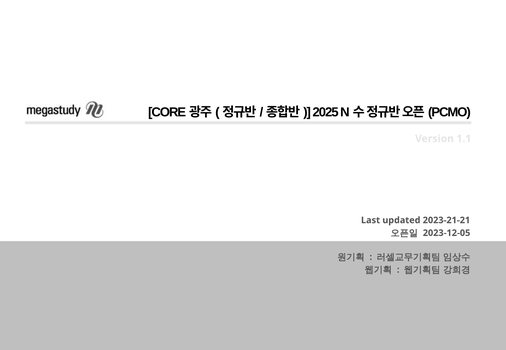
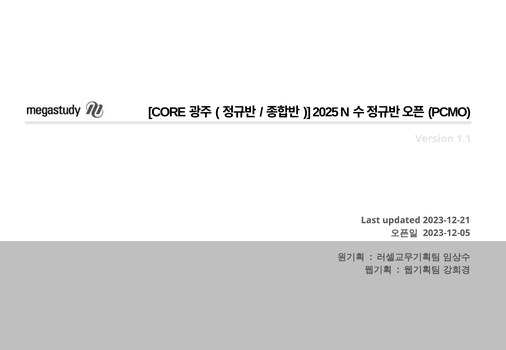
2023-21-21: 2023-21-21 -> 2023-12-21
